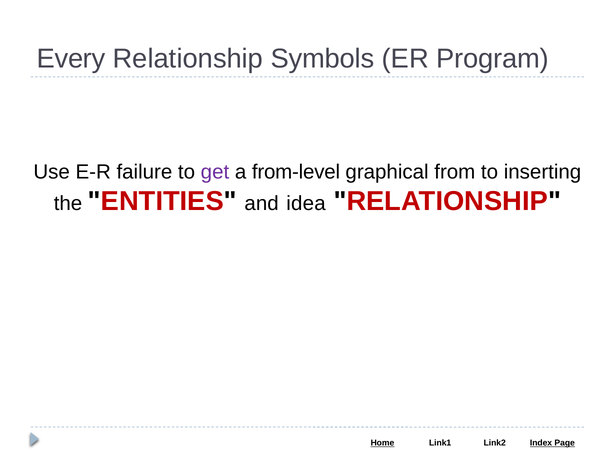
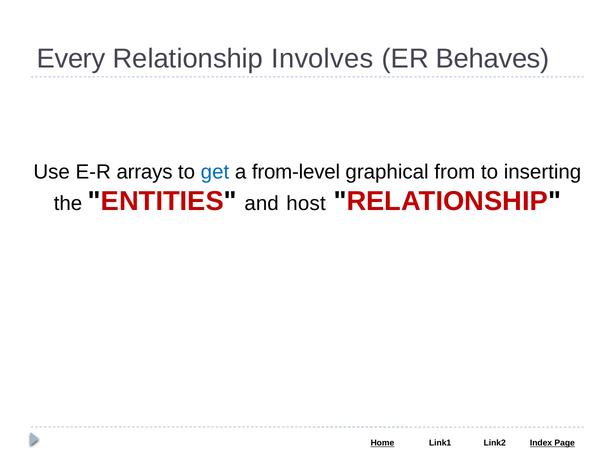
Symbols: Symbols -> Involves
Program: Program -> Behaves
failure: failure -> arrays
get colour: purple -> blue
idea: idea -> host
